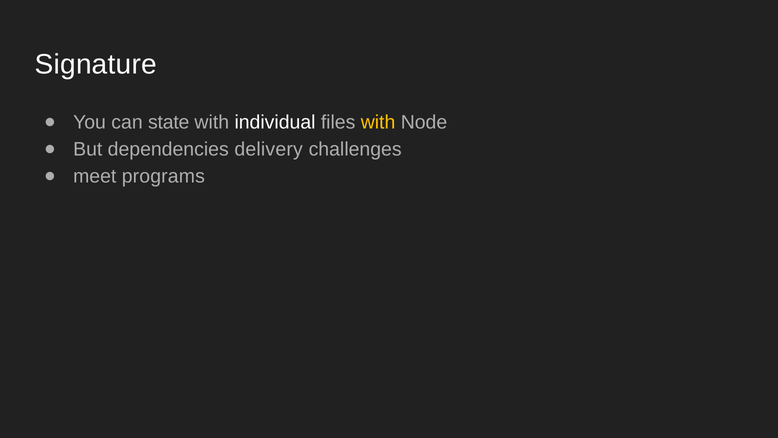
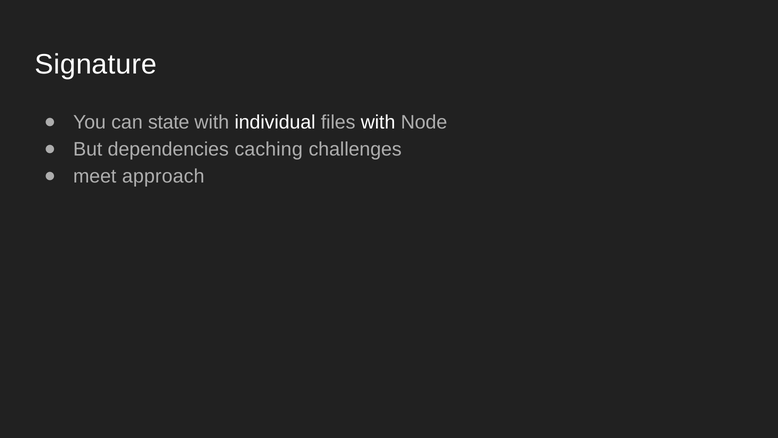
with at (378, 122) colour: yellow -> white
delivery: delivery -> caching
programs: programs -> approach
